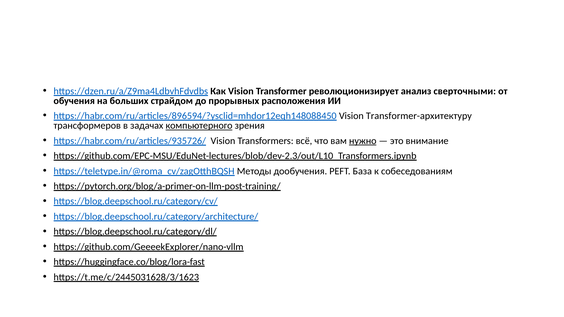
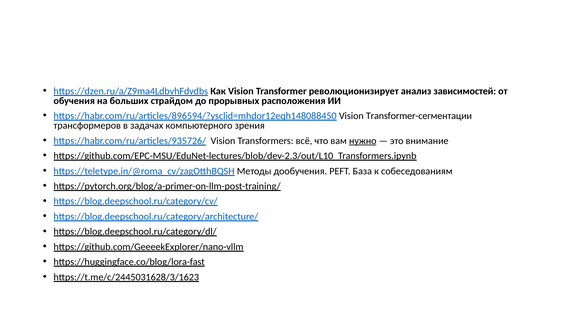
сверточными: сверточными -> зависимостей
Transformer-архитектуру: Transformer-архитектуру -> Transformer-сегментации
компьютерного underline: present -> none
